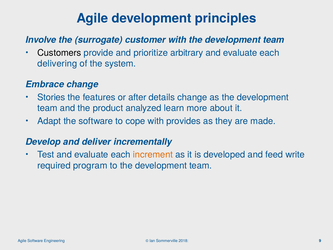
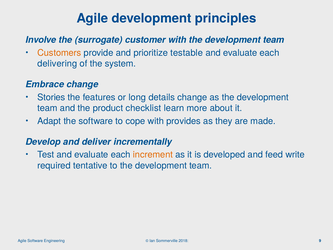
Customers colour: black -> orange
arbitrary: arbitrary -> testable
after: after -> long
analyzed: analyzed -> checklist
program: program -> tentative
